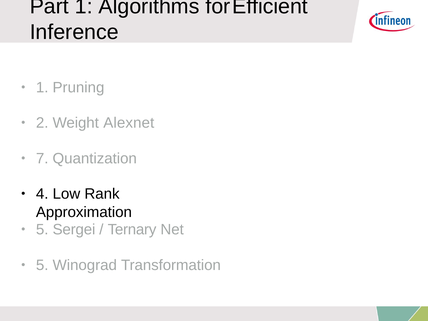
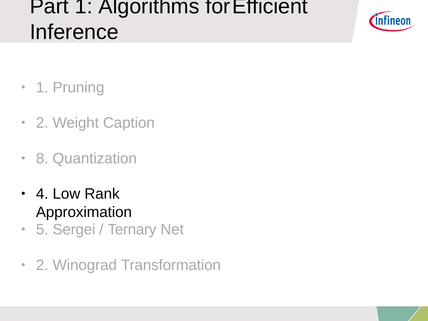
Alexnet: Alexnet -> Caption
7: 7 -> 8
5 at (42, 265): 5 -> 2
